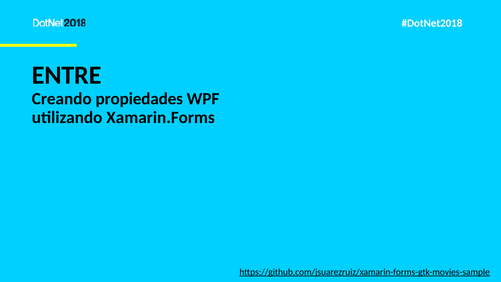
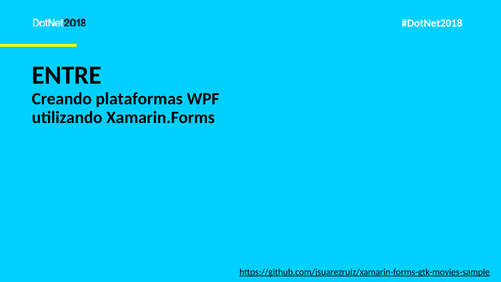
propiedades: propiedades -> plataformas
